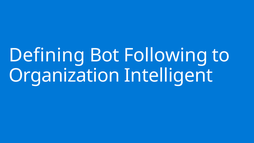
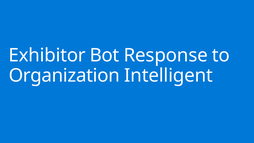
Defining: Defining -> Exhibitor
Following: Following -> Response
